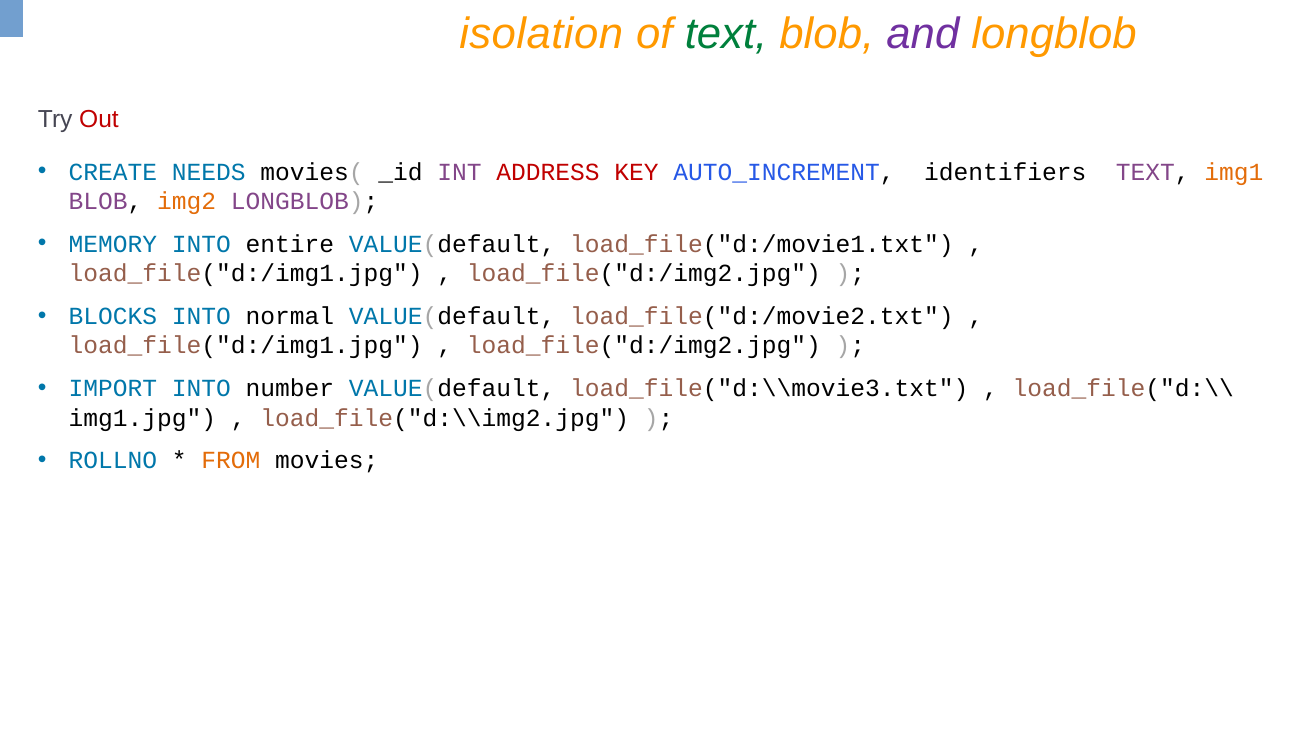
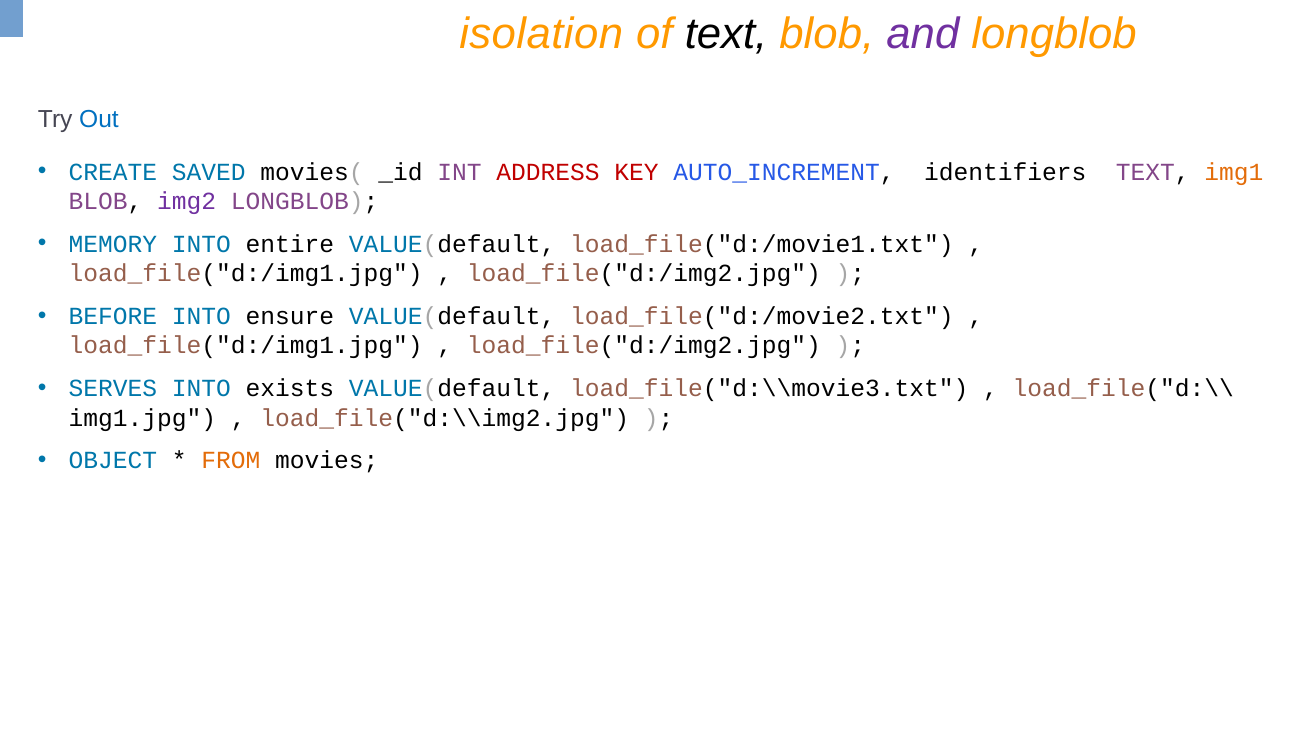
text at (726, 34) colour: green -> black
Out colour: red -> blue
NEEDS: NEEDS -> SAVED
img2 colour: orange -> purple
BLOCKS: BLOCKS -> BEFORE
normal: normal -> ensure
IMPORT: IMPORT -> SERVES
number: number -> exists
ROLLNO: ROLLNO -> OBJECT
